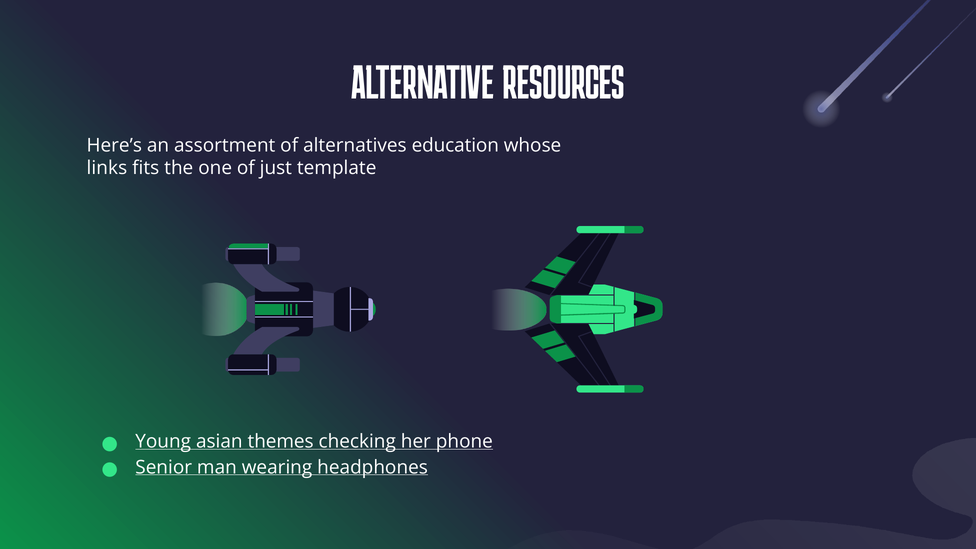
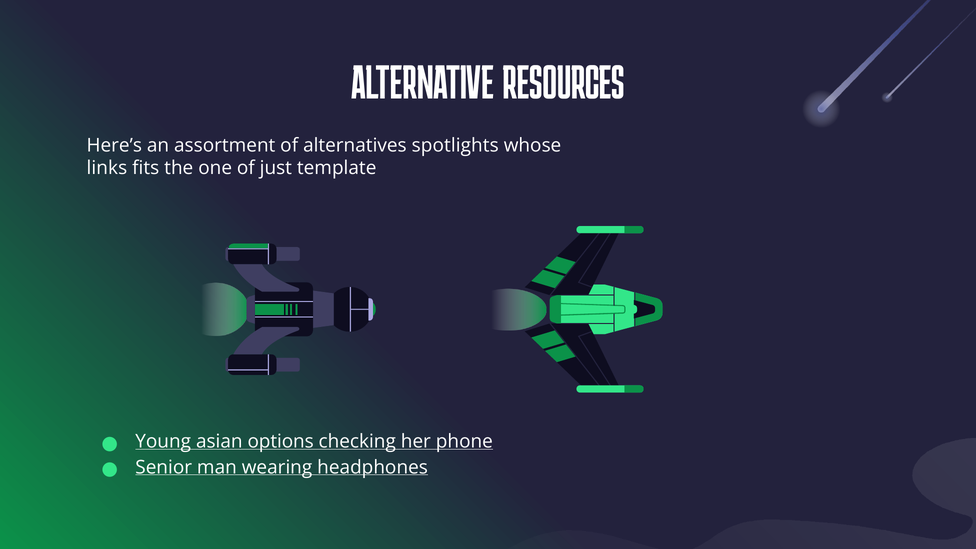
education: education -> spotlights
themes: themes -> options
